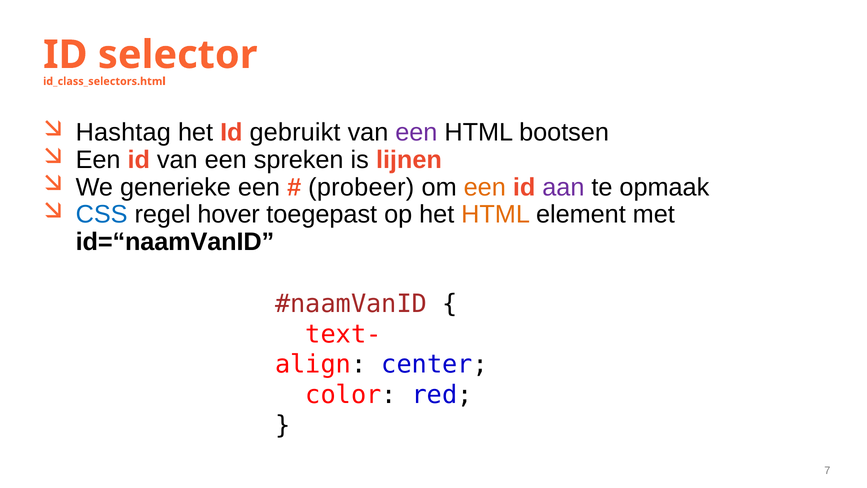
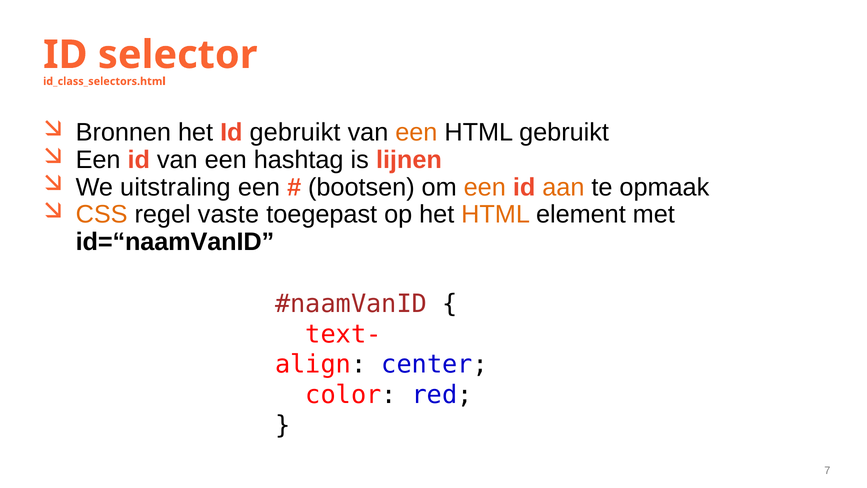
Hashtag: Hashtag -> Bronnen
een at (416, 133) colour: purple -> orange
HTML bootsen: bootsen -> gebruikt
spreken: spreken -> hashtag
generieke: generieke -> uitstraling
probeer: probeer -> bootsen
aan colour: purple -> orange
CSS colour: blue -> orange
hover: hover -> vaste
